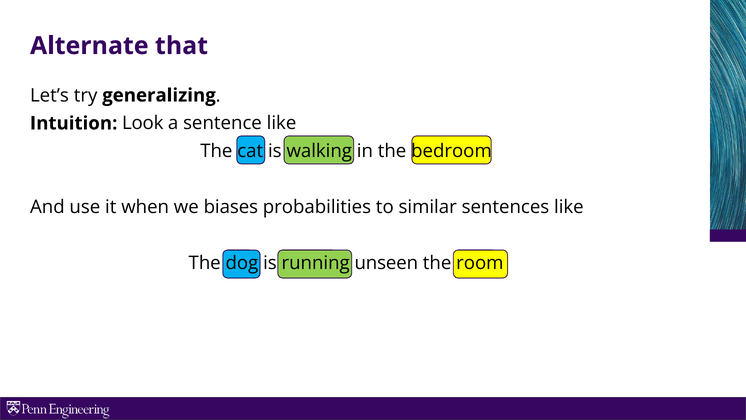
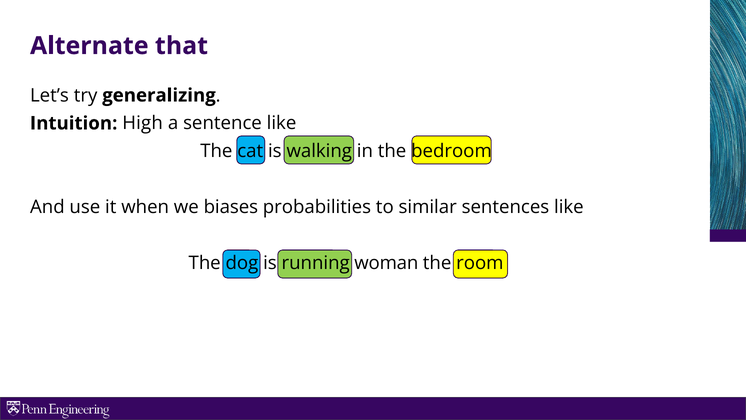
Look: Look -> High
unseen: unseen -> woman
